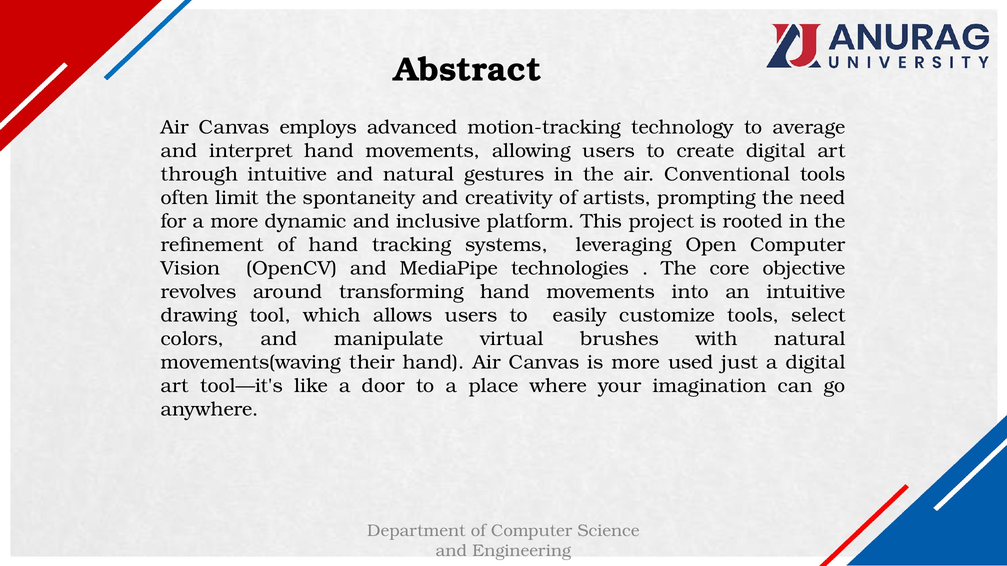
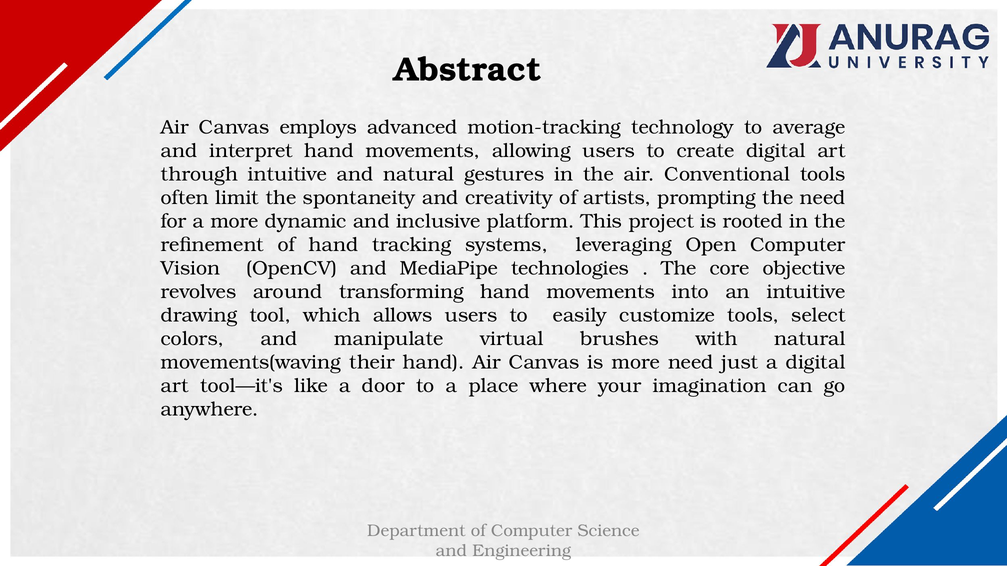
more used: used -> need
